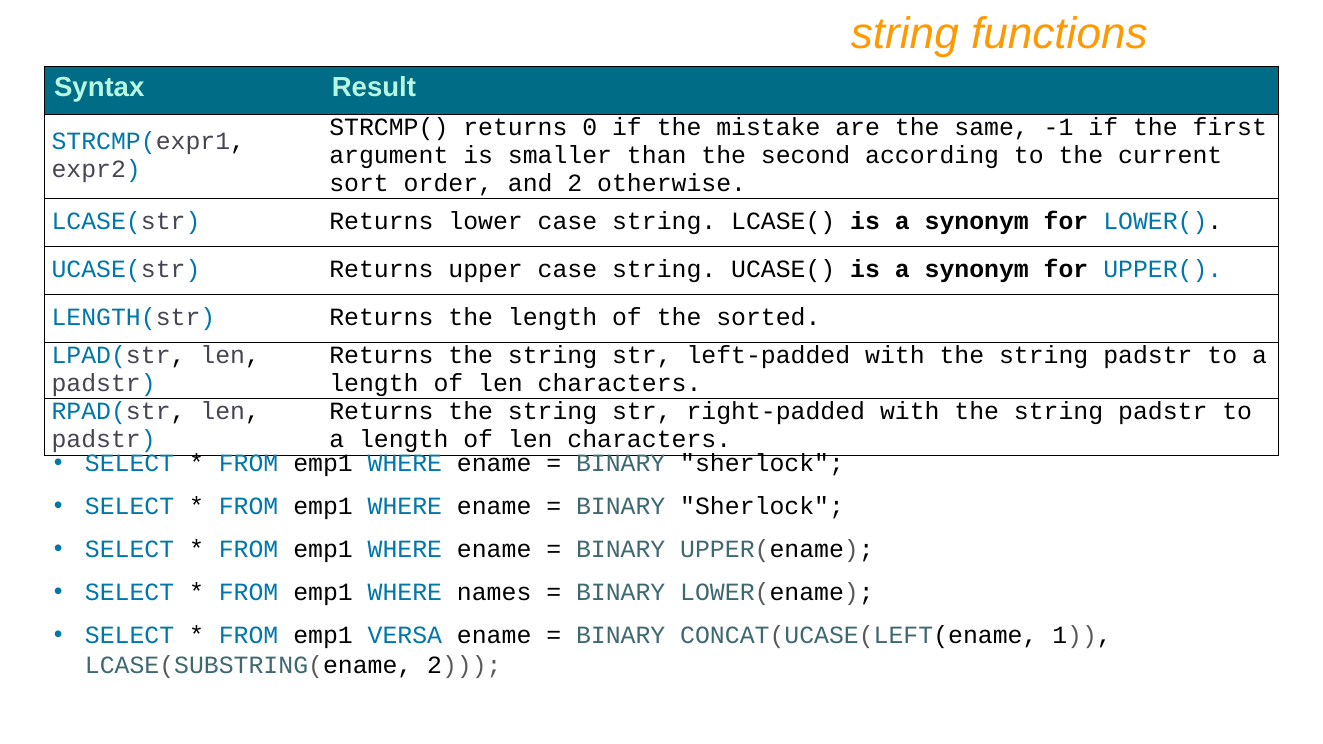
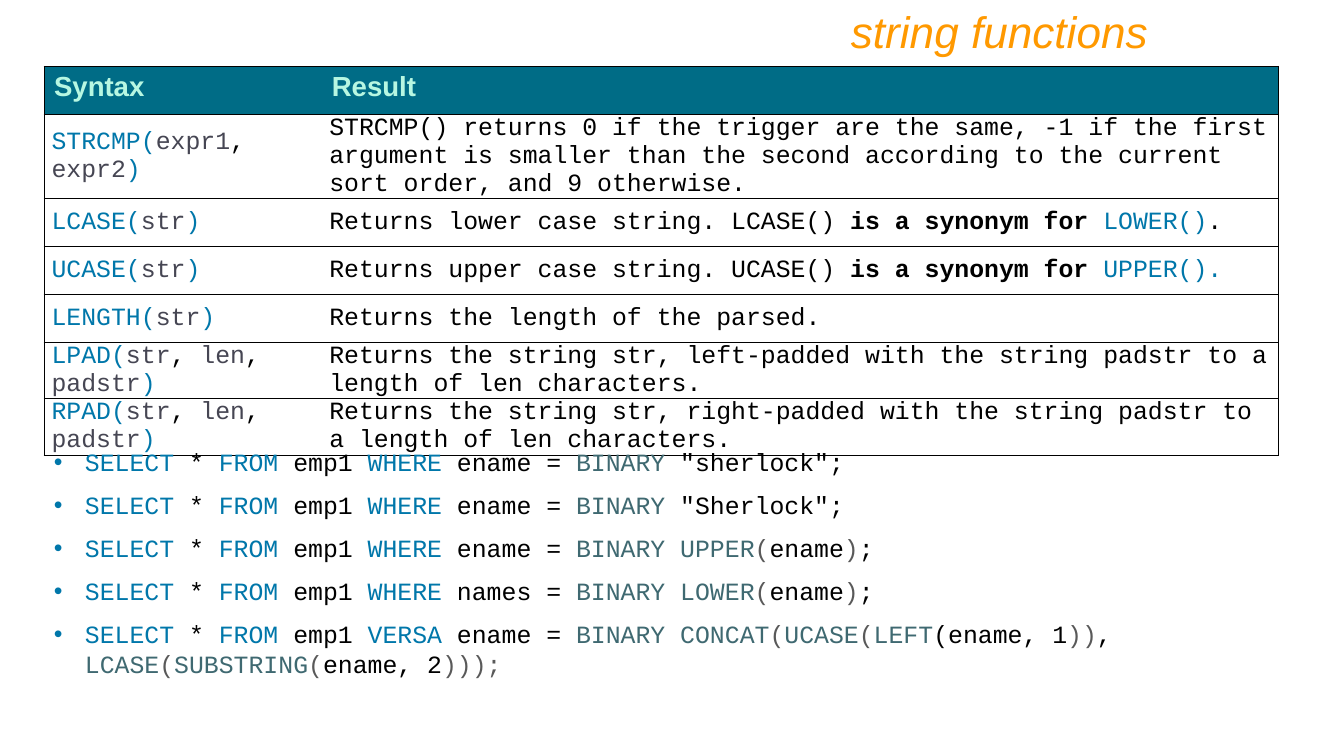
mistake: mistake -> trigger
and 2: 2 -> 9
sorted: sorted -> parsed
